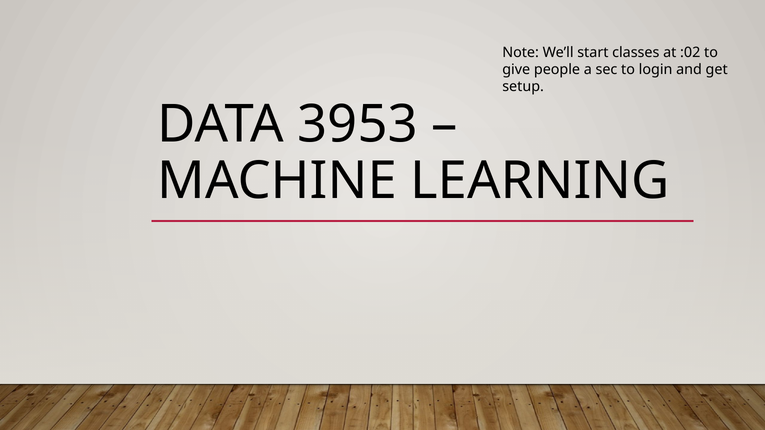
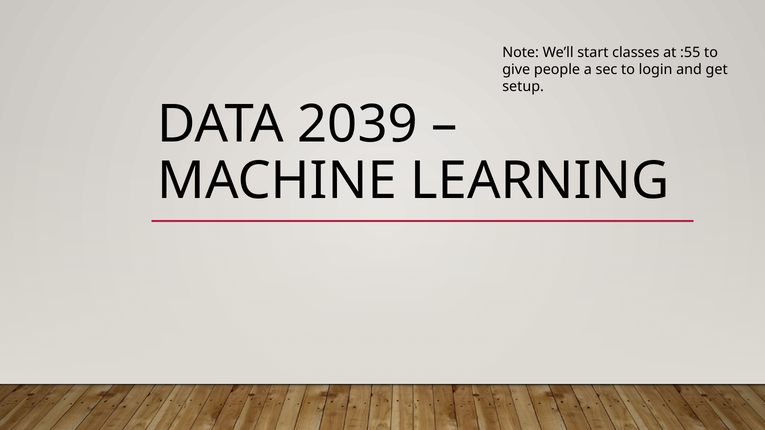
:02: :02 -> :55
3953: 3953 -> 2039
